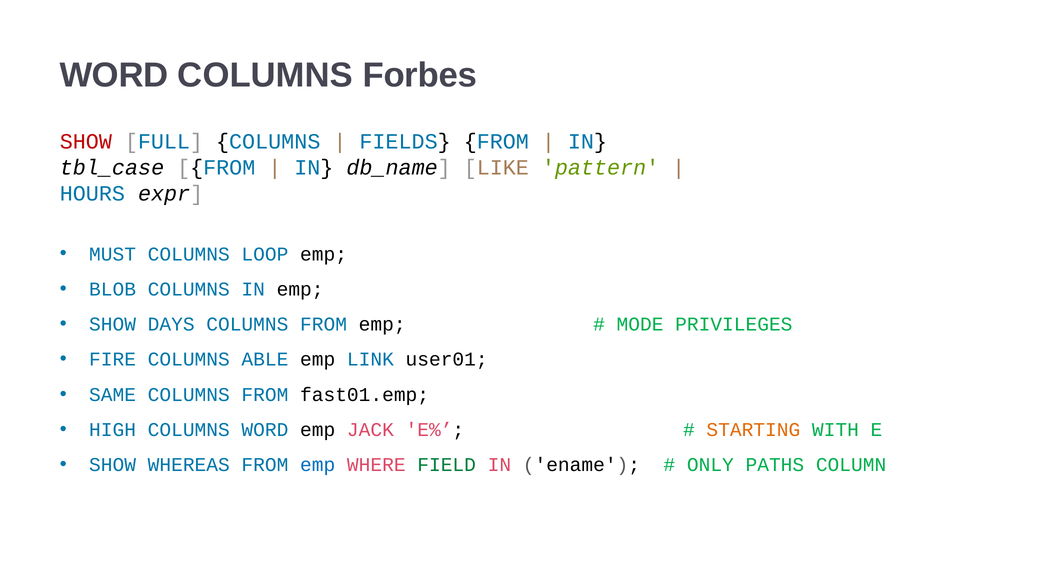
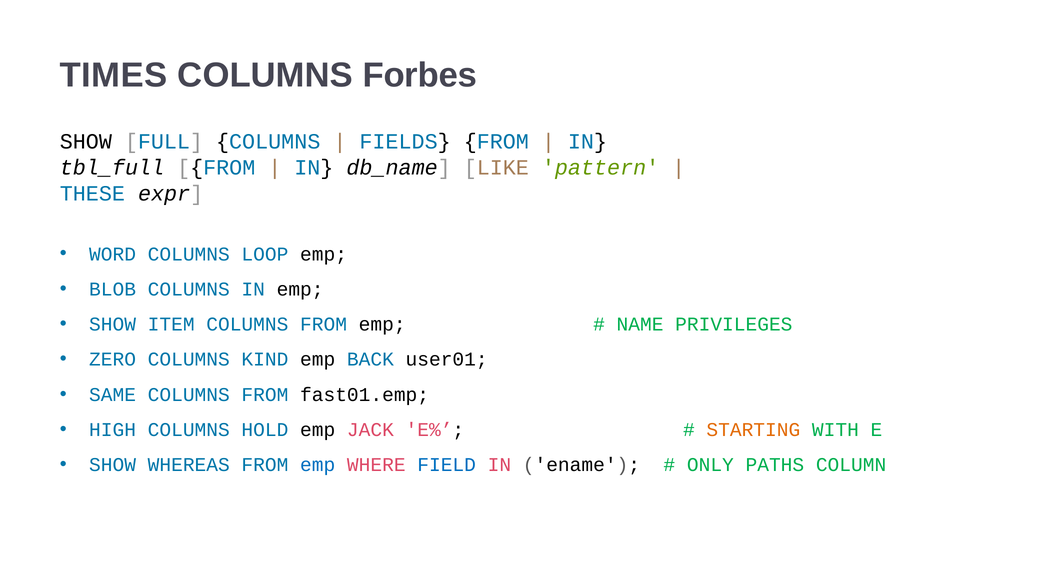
WORD at (114, 75): WORD -> TIMES
SHOW at (86, 141) colour: red -> black
tbl_case: tbl_case -> tbl_full
HOURS: HOURS -> THESE
MUST: MUST -> WORD
DAYS: DAYS -> ITEM
MODE: MODE -> NAME
FIRE: FIRE -> ZERO
ABLE: ABLE -> KIND
LINK: LINK -> BACK
COLUMNS WORD: WORD -> HOLD
FIELD colour: green -> blue
